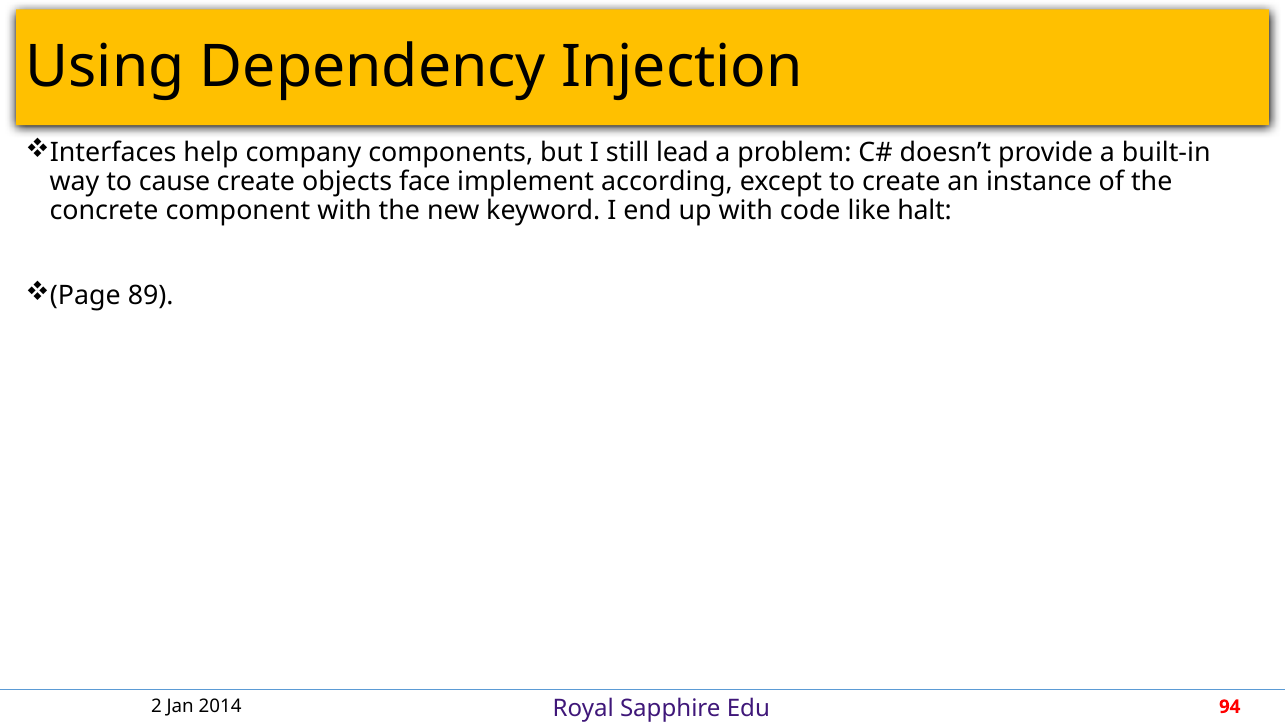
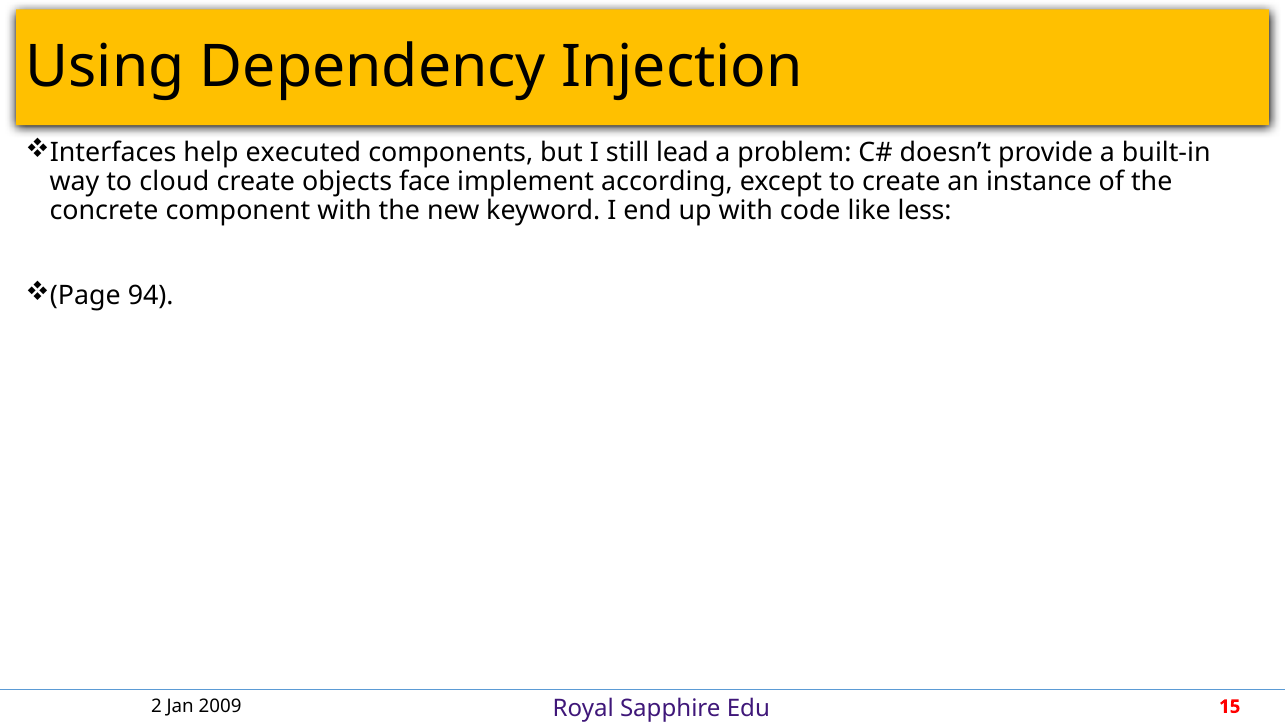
company: company -> executed
cause: cause -> cloud
halt: halt -> less
89: 89 -> 94
2014: 2014 -> 2009
94: 94 -> 15
